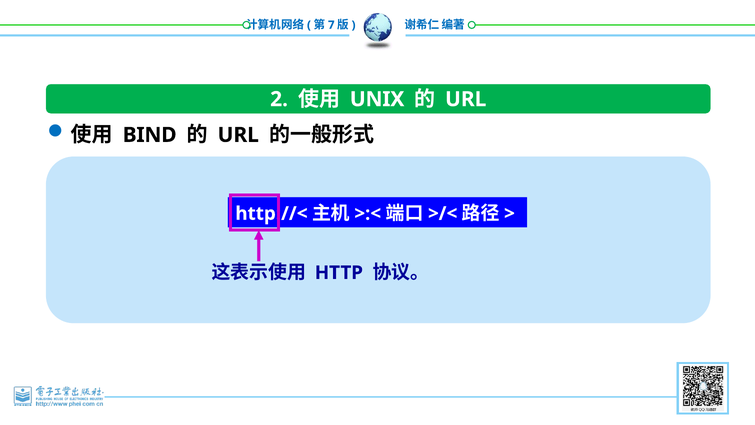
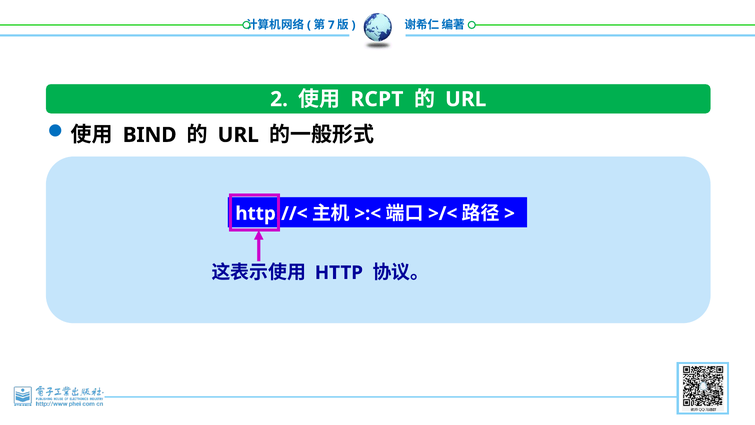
UNIX: UNIX -> RCPT
